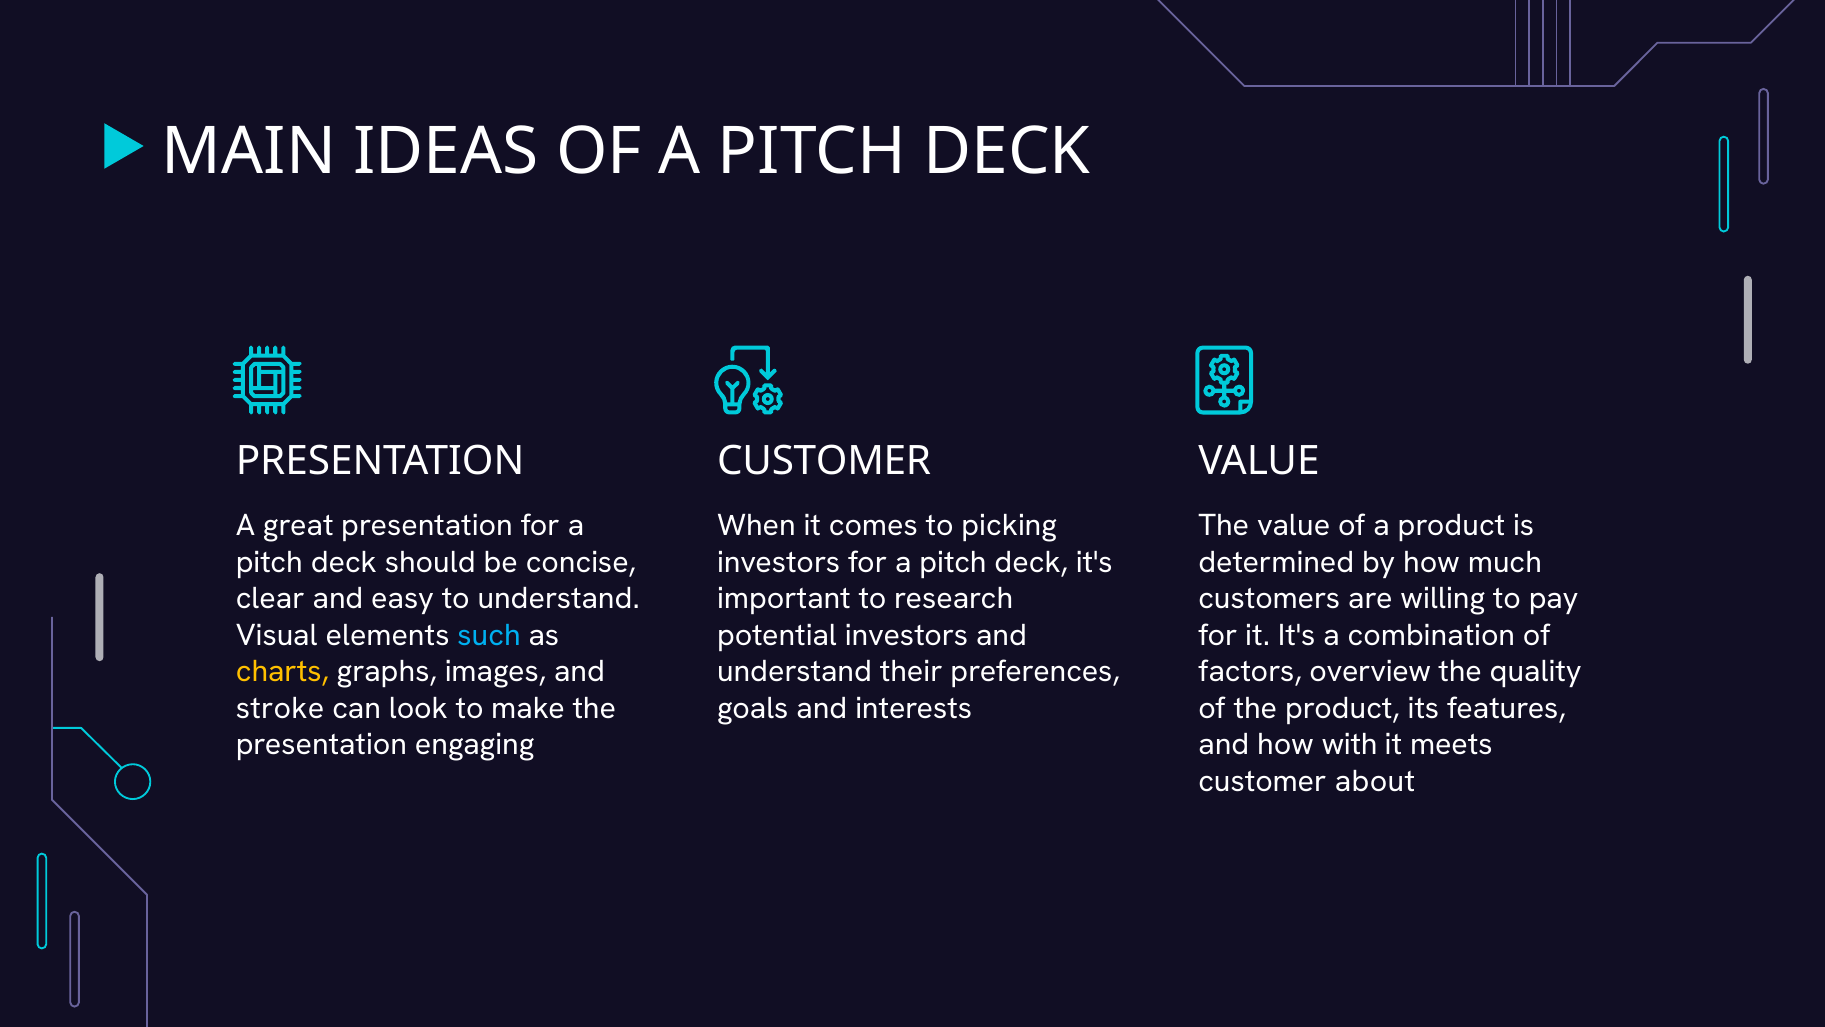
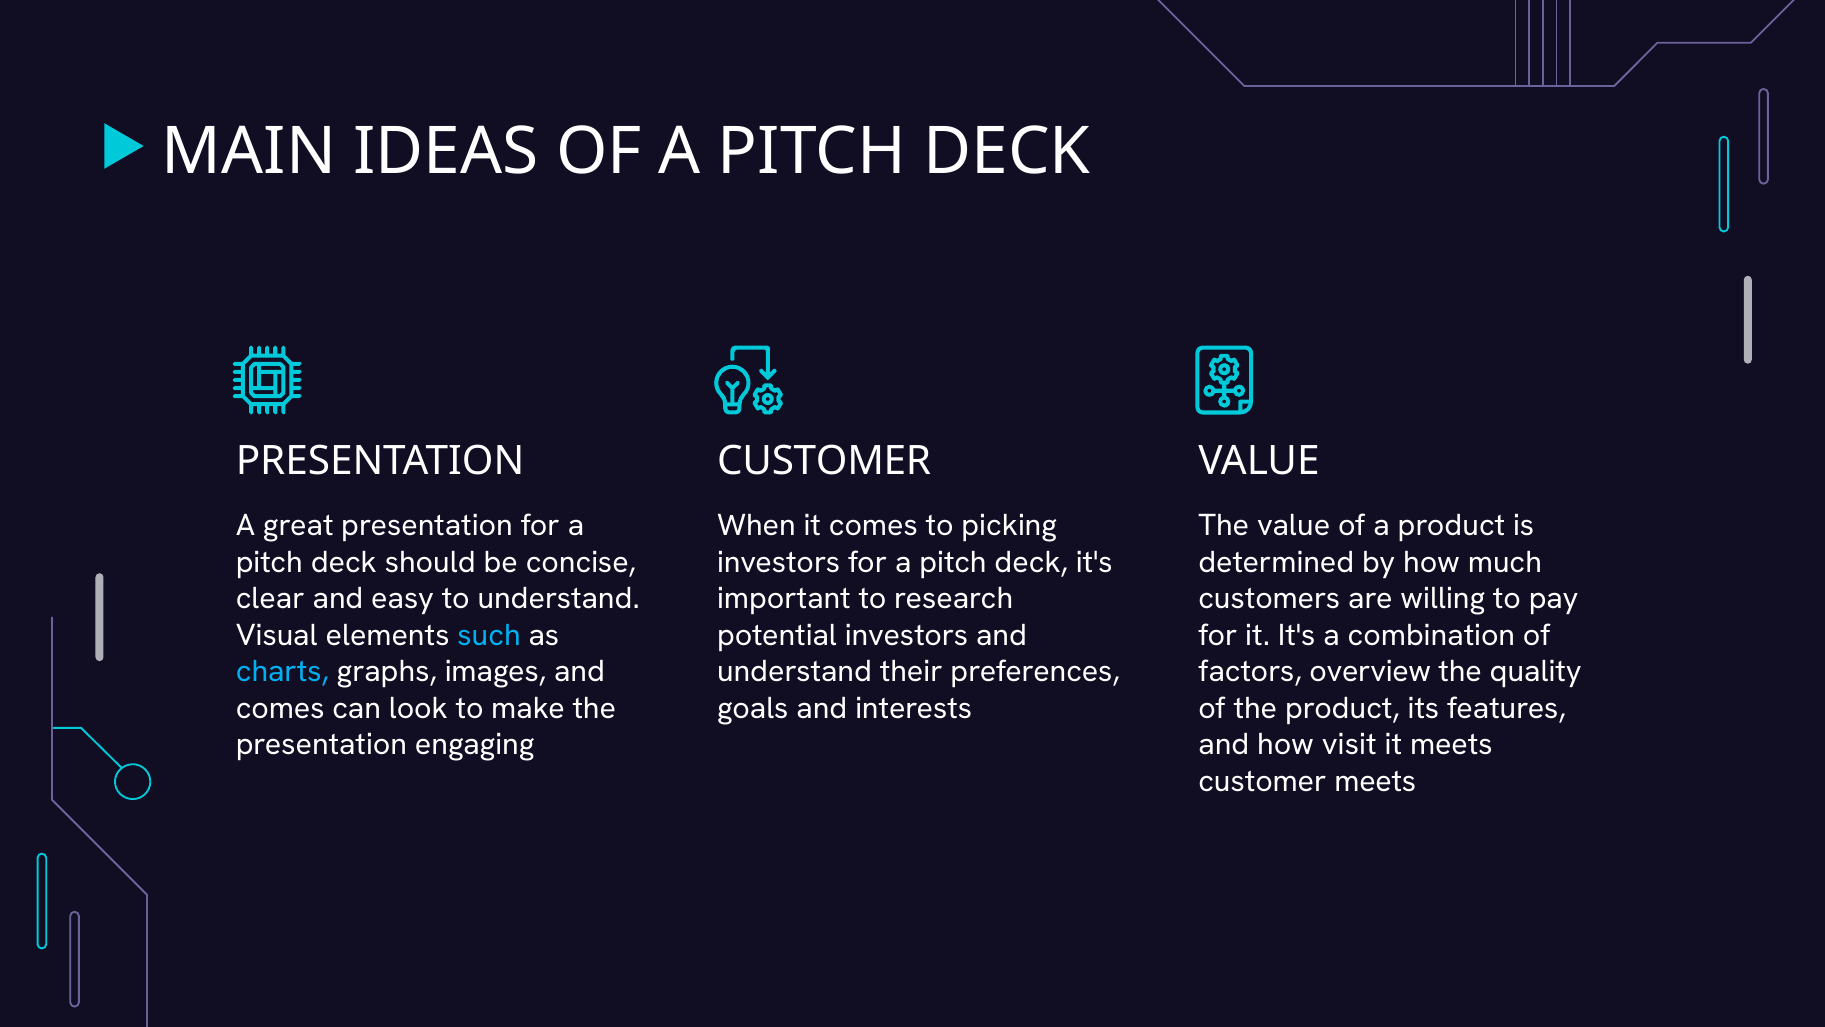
charts colour: yellow -> light blue
stroke at (280, 708): stroke -> comes
with: with -> visit
customer about: about -> meets
